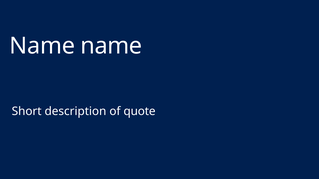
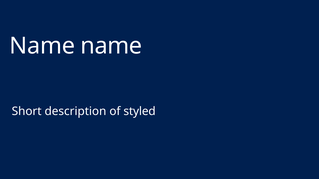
quote: quote -> styled
